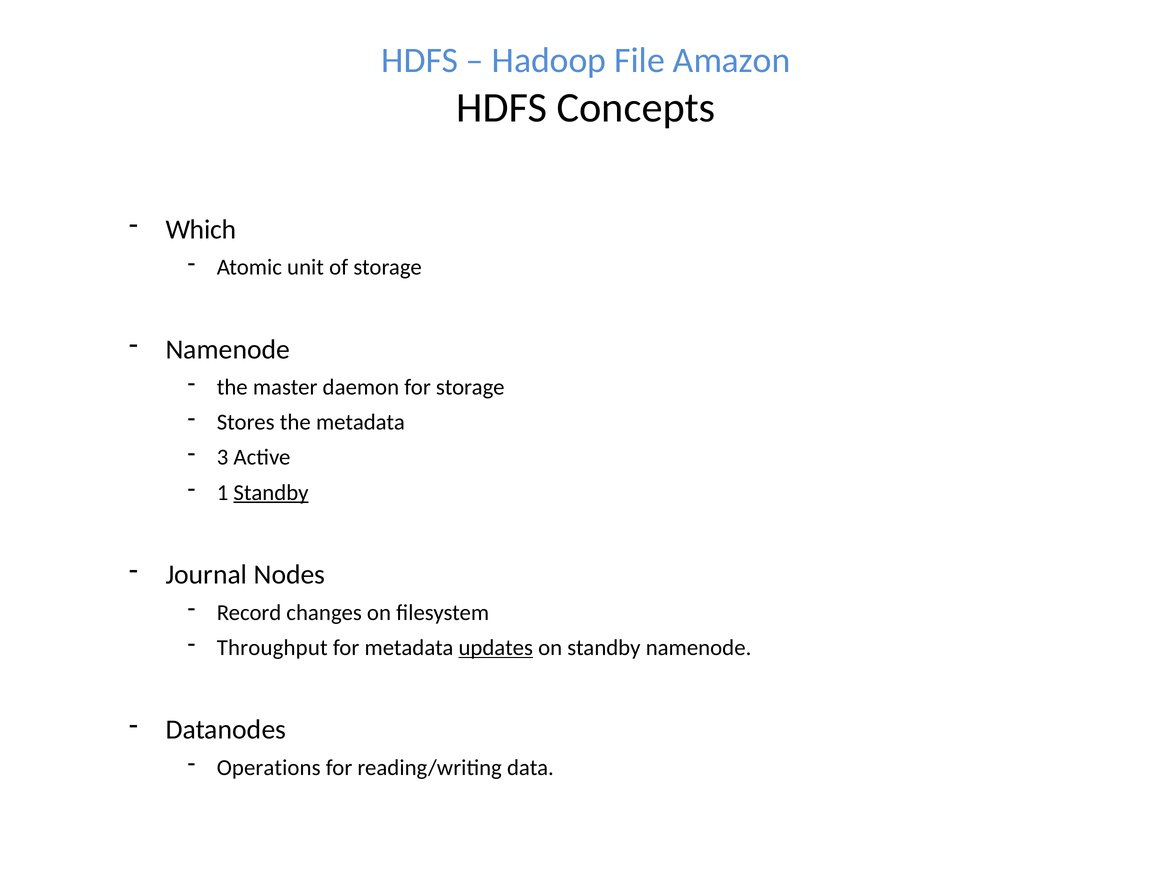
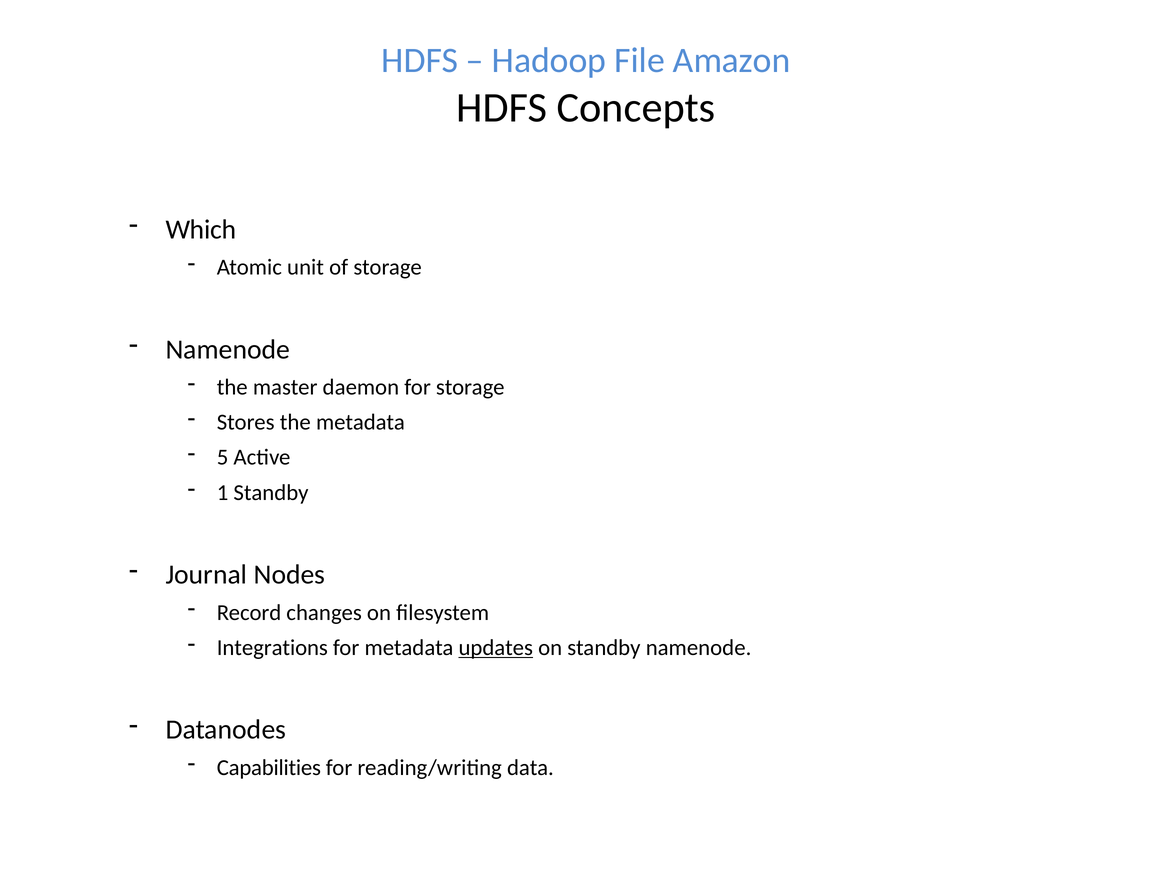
3: 3 -> 5
Standby at (271, 493) underline: present -> none
Throughput: Throughput -> Integrations
Operations: Operations -> Capabilities
